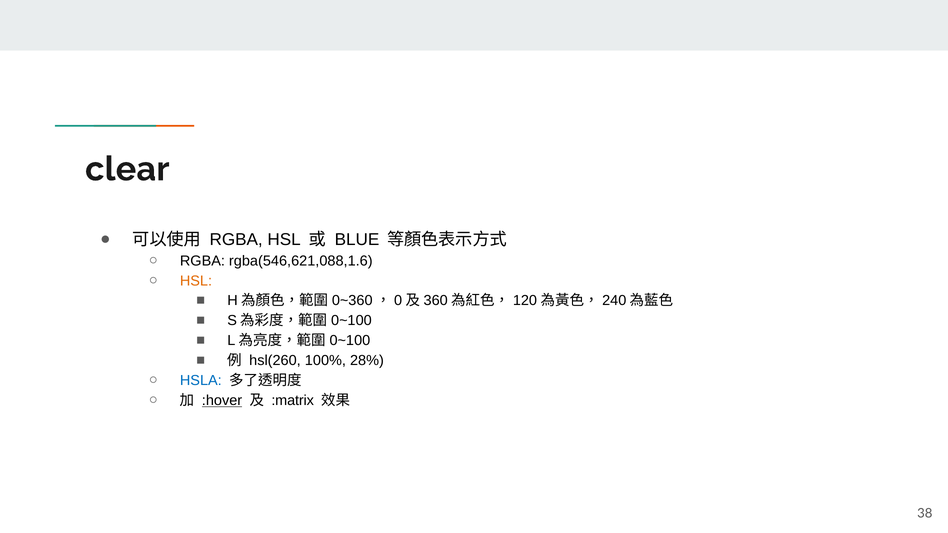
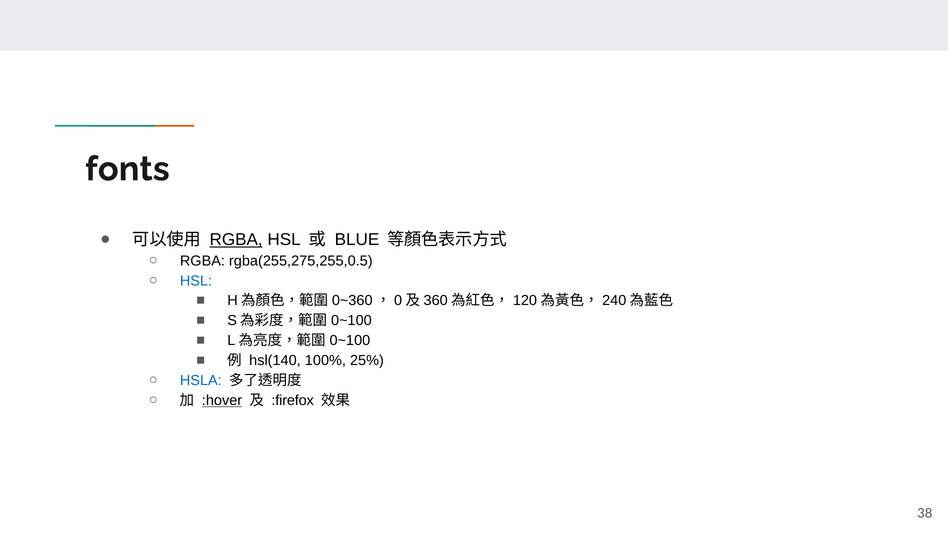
clear: clear -> fonts
RGBA at (236, 240) underline: none -> present
rgba(546,621,088,1.6: rgba(546,621,088,1.6 -> rgba(255,275,255,0.5
HSL at (196, 281) colour: orange -> blue
hsl(260: hsl(260 -> hsl(140
28%: 28% -> 25%
:matrix: :matrix -> :firefox
